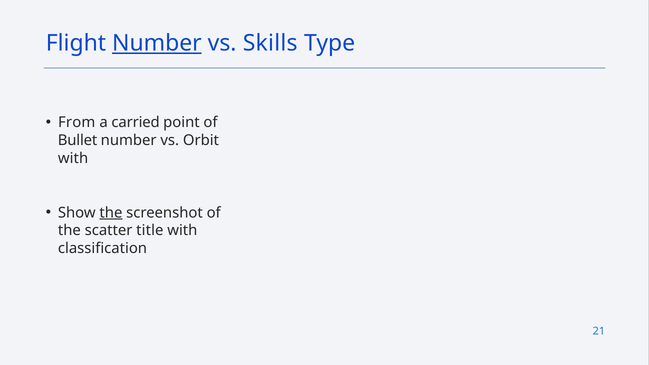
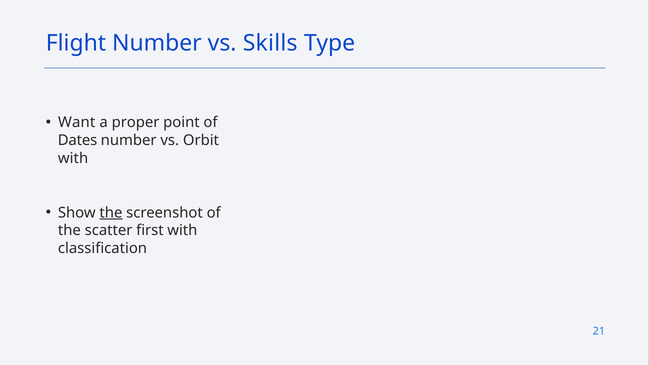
Number at (157, 43) underline: present -> none
From: From -> Want
carried: carried -> proper
Bullet: Bullet -> Dates
title: title -> first
